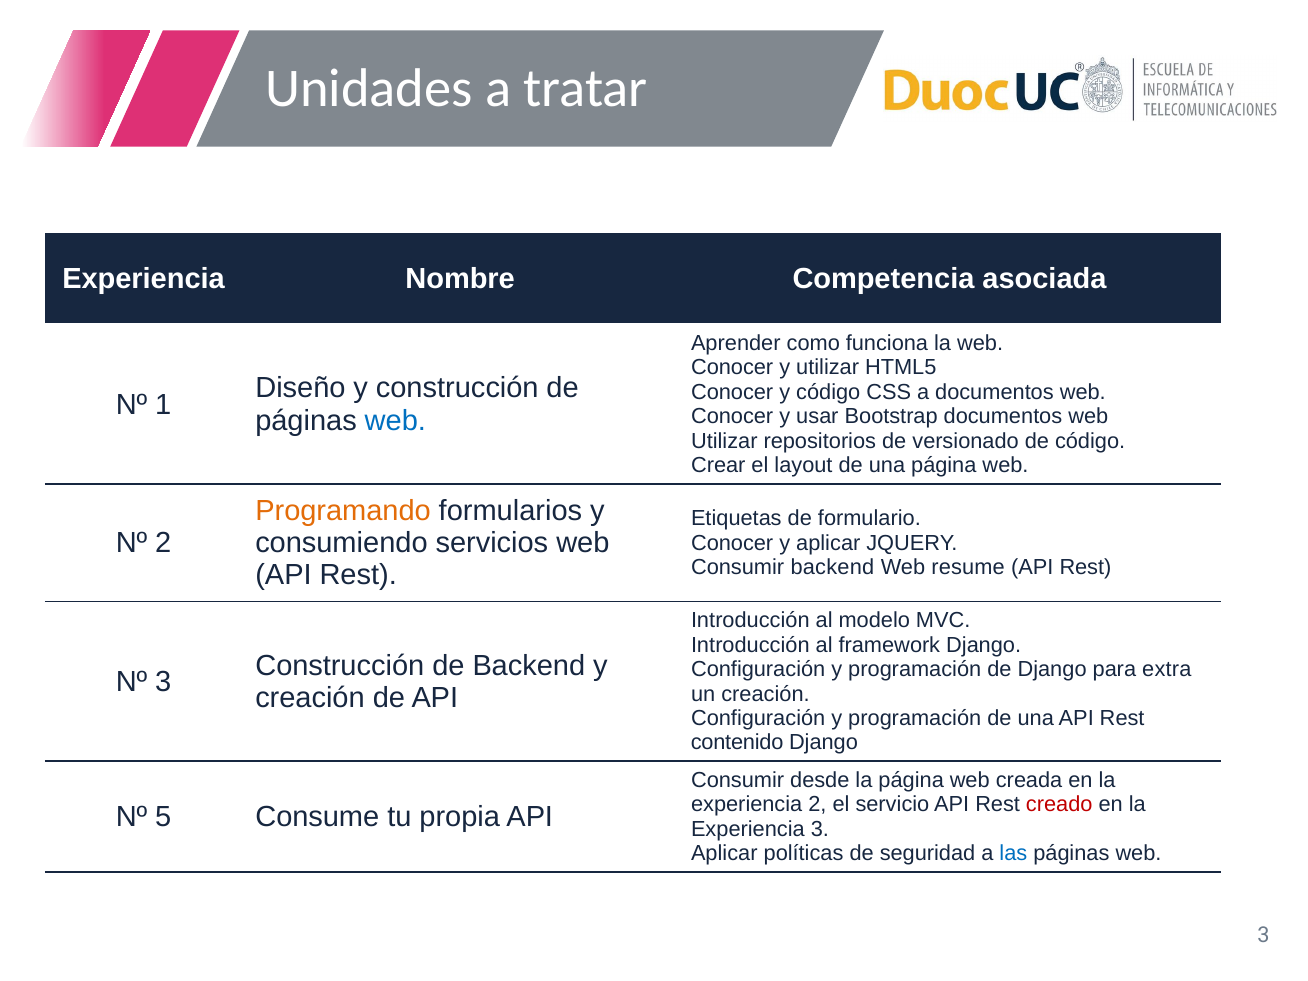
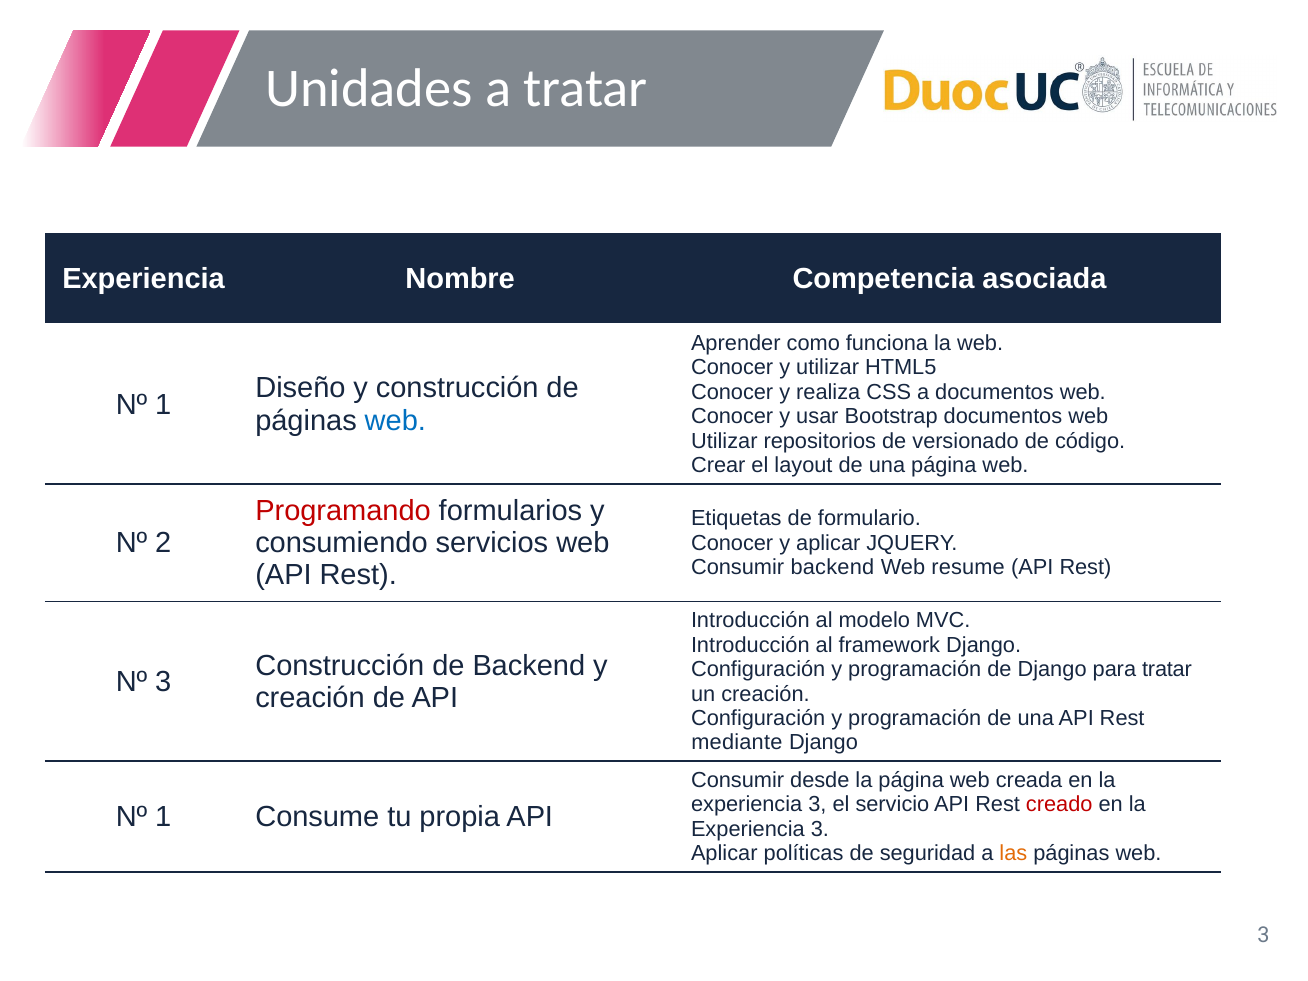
y código: código -> realiza
Programando colour: orange -> red
para extra: extra -> tratar
contenido: contenido -> mediante
2 at (817, 805): 2 -> 3
5 at (163, 817): 5 -> 1
las colour: blue -> orange
